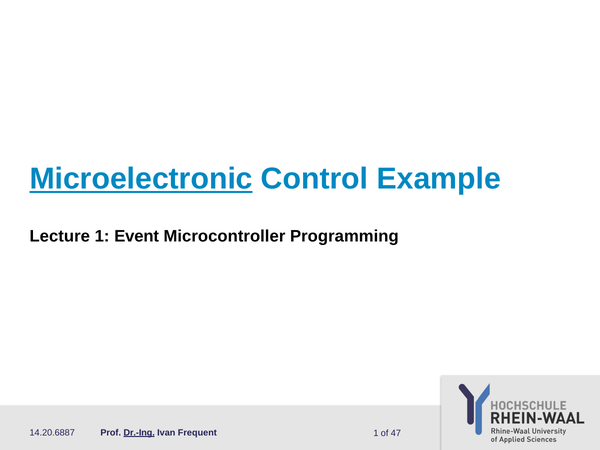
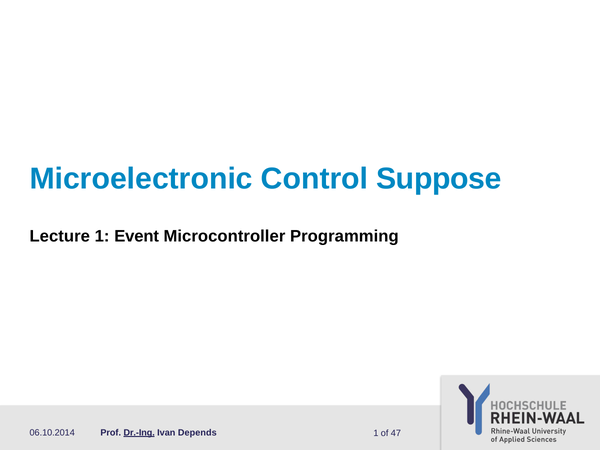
Microelectronic underline: present -> none
Example: Example -> Suppose
14.20.6887: 14.20.6887 -> 06.10.2014
Frequent: Frequent -> Depends
